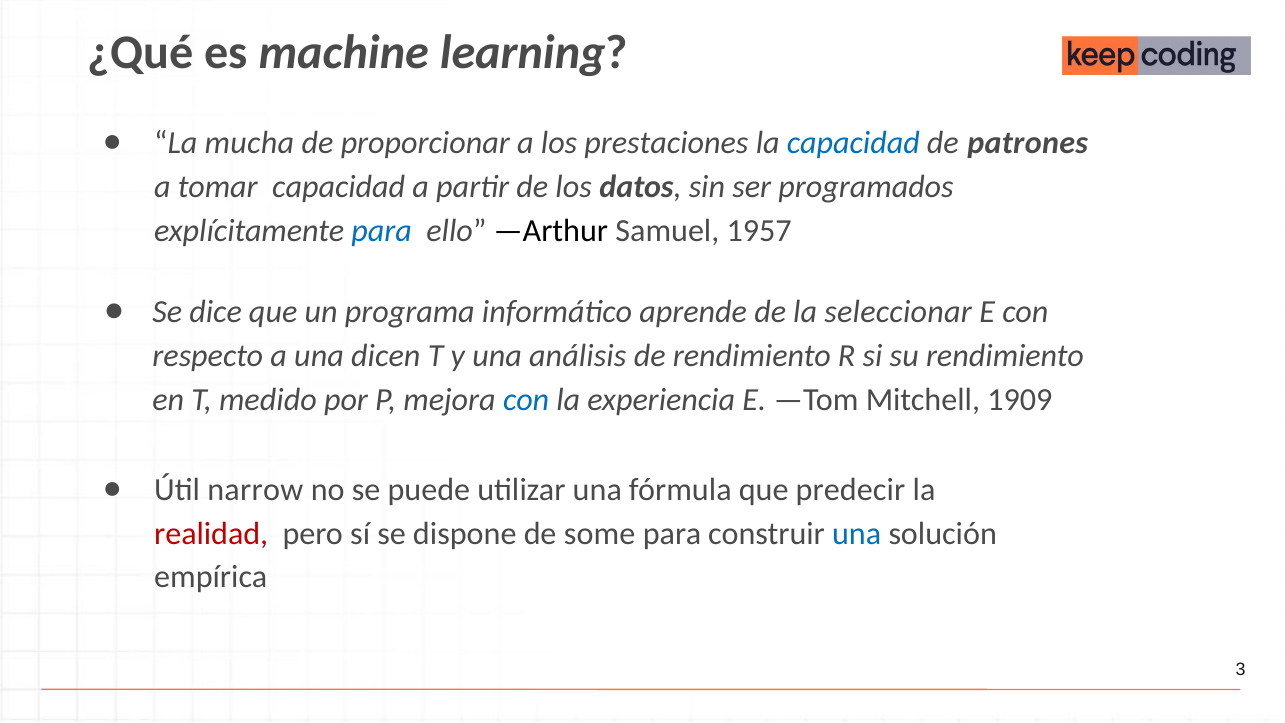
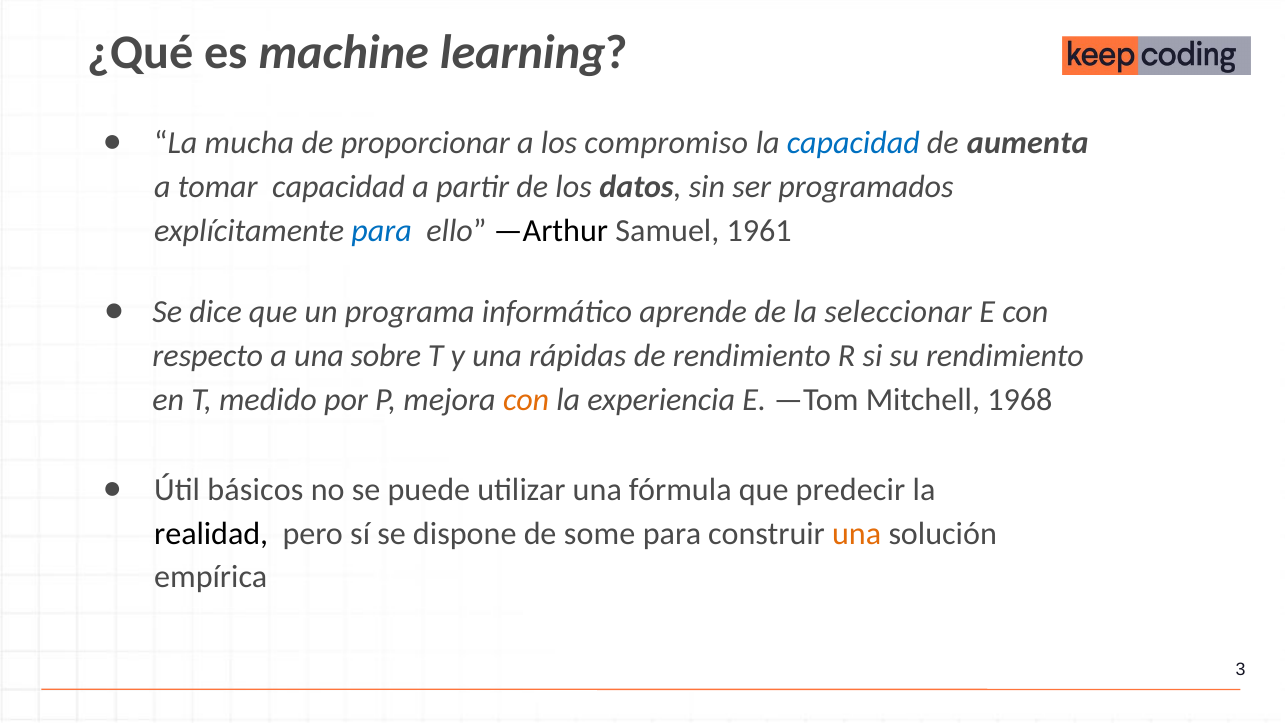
prestaciones: prestaciones -> compromiso
patrones: patrones -> aumenta
1957: 1957 -> 1961
dicen: dicen -> sobre
análisis: análisis -> rápidas
con at (526, 399) colour: blue -> orange
1909: 1909 -> 1968
narrow: narrow -> básicos
realidad colour: red -> black
una at (857, 533) colour: blue -> orange
